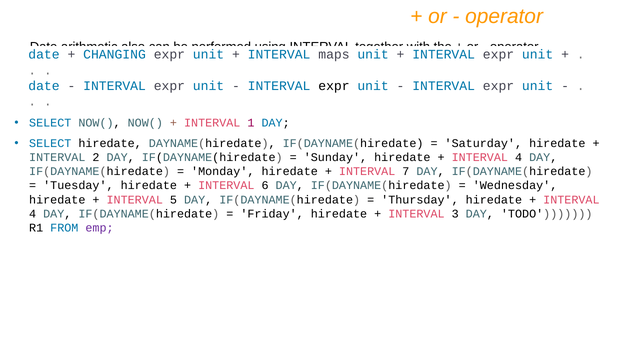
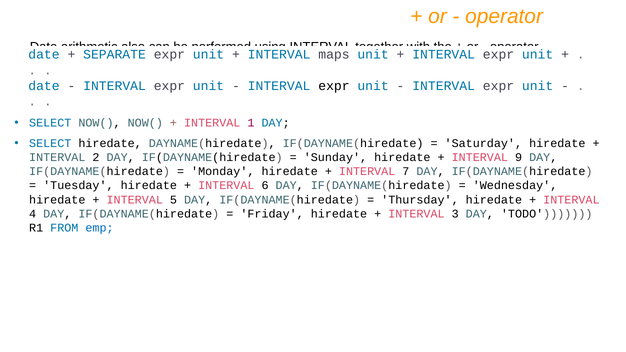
CHANGING: CHANGING -> SEPARATE
4 at (519, 158): 4 -> 9
emp colour: purple -> blue
